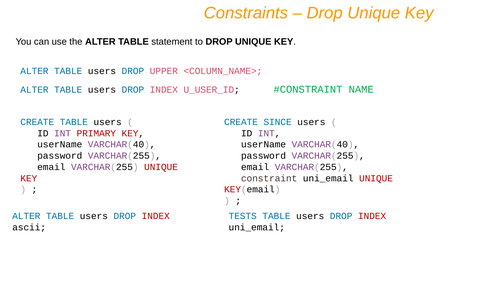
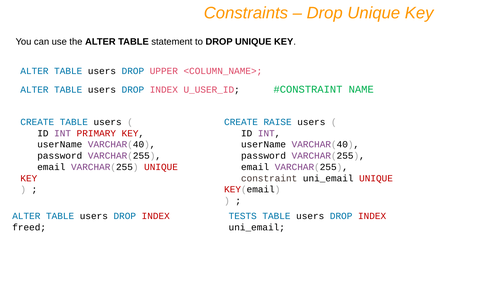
SINCE: SINCE -> RAISE
ascii: ascii -> freed
